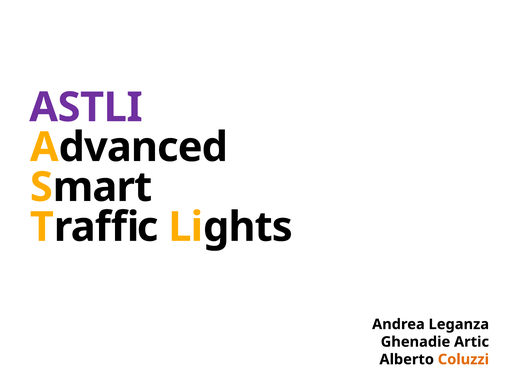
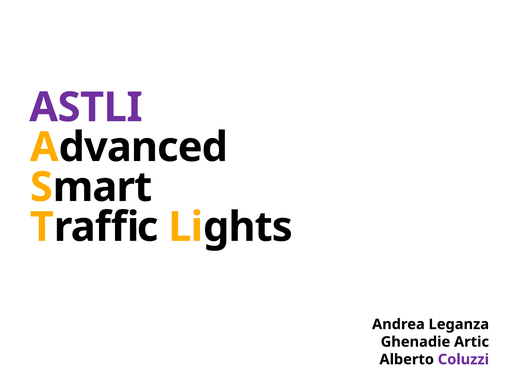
Coluzzi colour: orange -> purple
